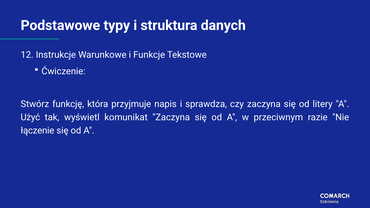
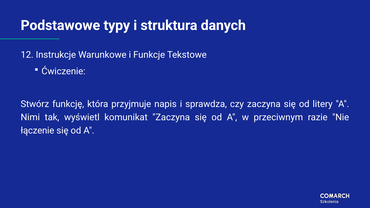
Użyć: Użyć -> Nimi
